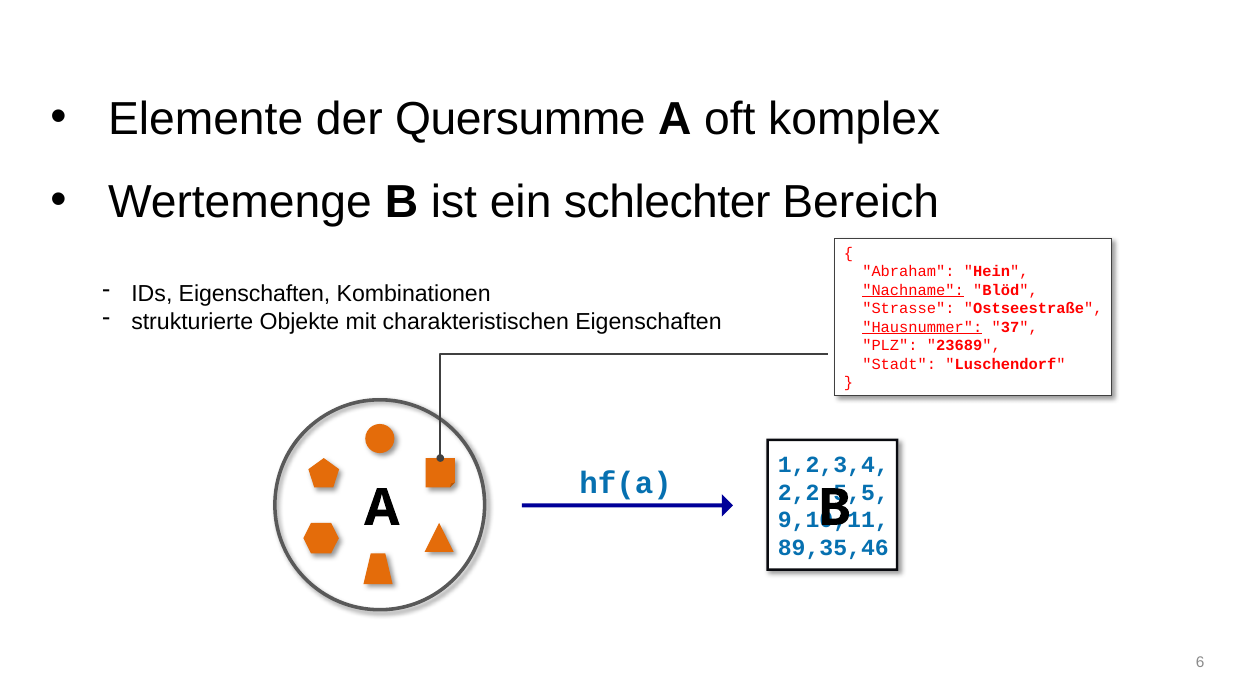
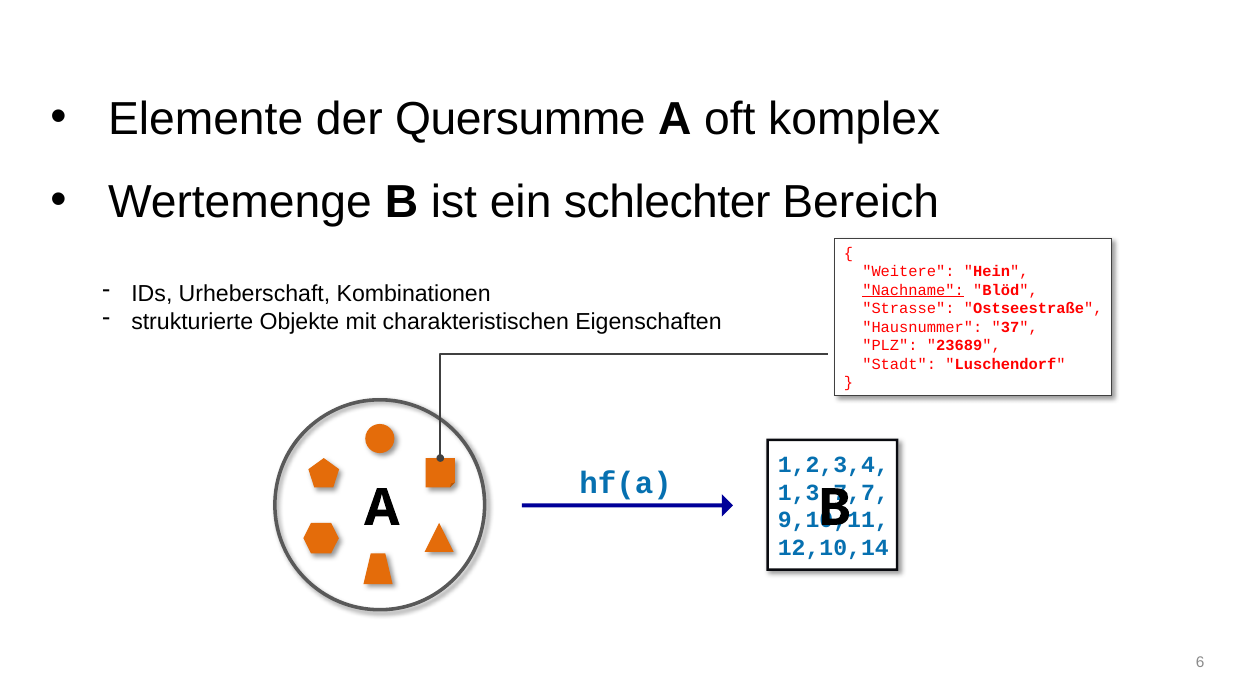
Abraham: Abraham -> Weitere
IDs Eigenschaften: Eigenschaften -> Urheberschaft
Hausnummer underline: present -> none
2,2,5,5: 2,2,5,5 -> 1,3,7,7
89,35,46: 89,35,46 -> 12,10,14
